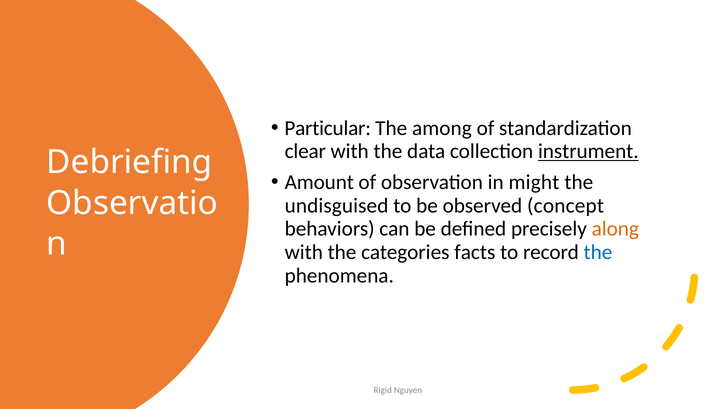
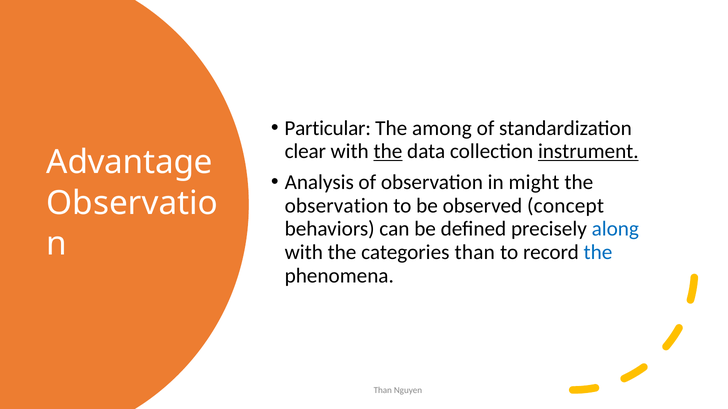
the at (388, 152) underline: none -> present
Debriefing: Debriefing -> Advantage
Amount: Amount -> Analysis
undisguised at (337, 206): undisguised -> observation
along colour: orange -> blue
categories facts: facts -> than
Rigid at (383, 391): Rigid -> Than
